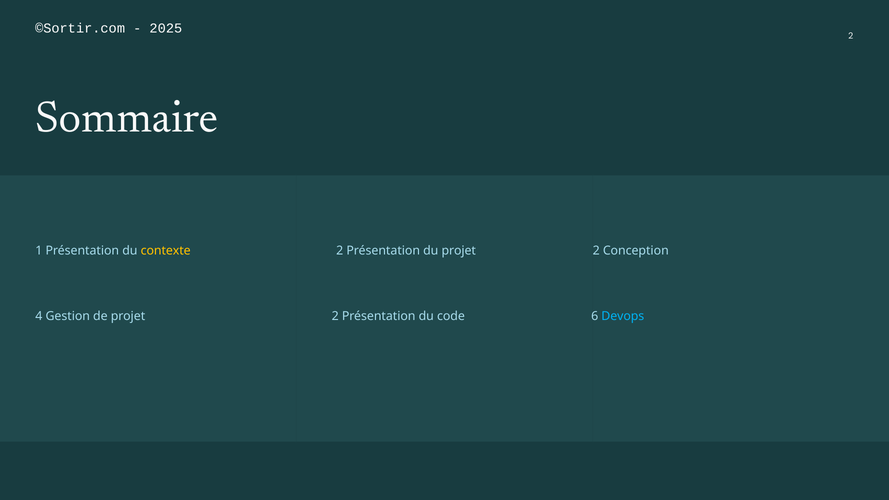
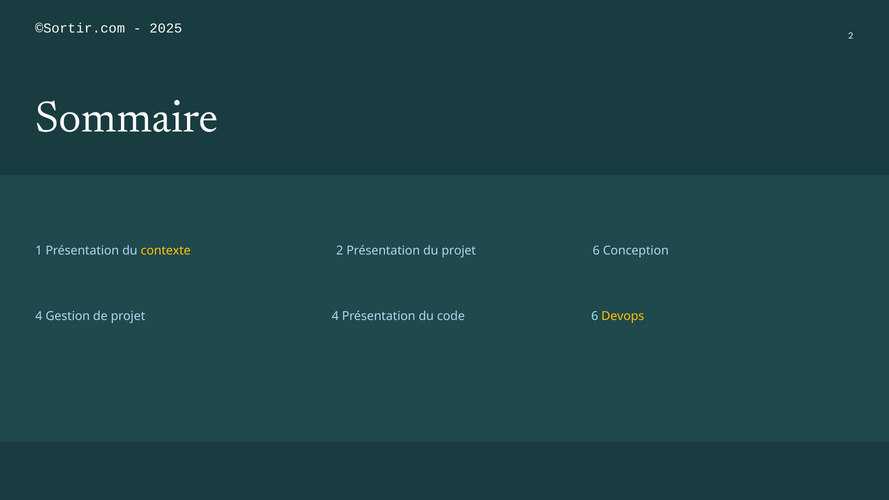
du projet 2: 2 -> 6
de projet 2: 2 -> 4
Devops colour: light blue -> yellow
